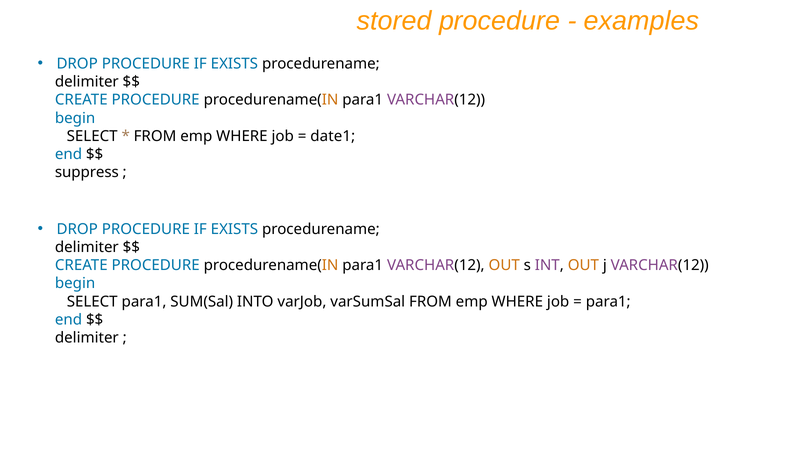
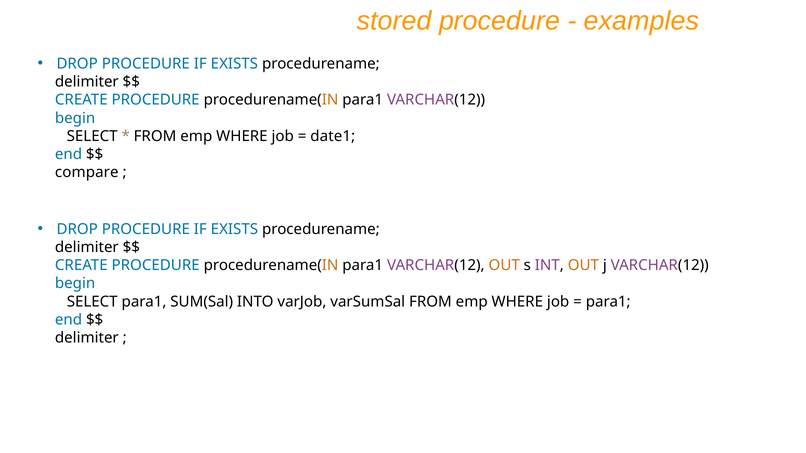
suppress: suppress -> compare
